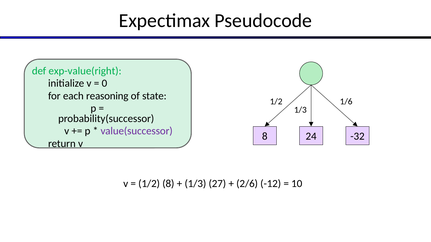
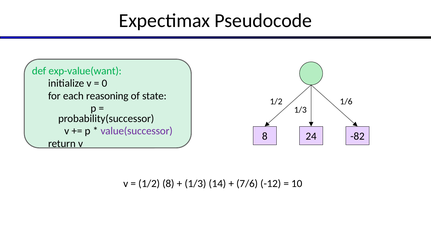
exp-value(right: exp-value(right -> exp-value(want
-32: -32 -> -82
27: 27 -> 14
2/6: 2/6 -> 7/6
